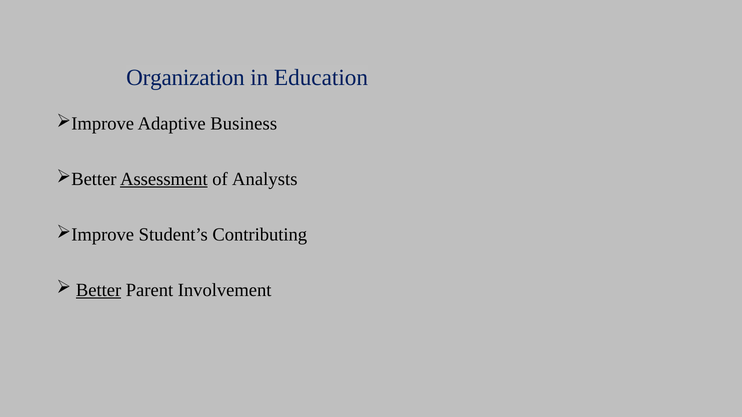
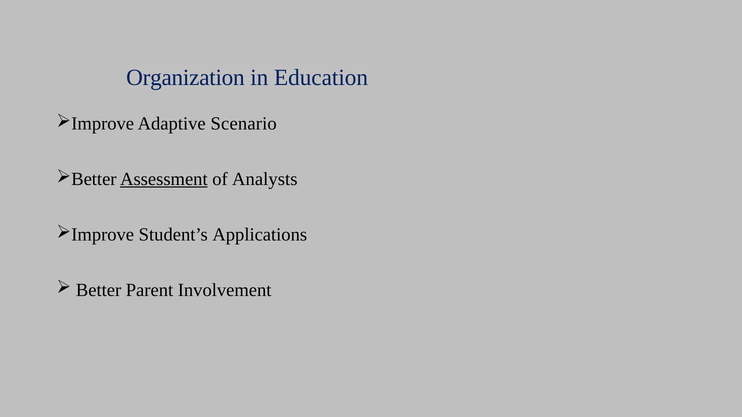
Business: Business -> Scenario
Contributing: Contributing -> Applications
Better underline: present -> none
